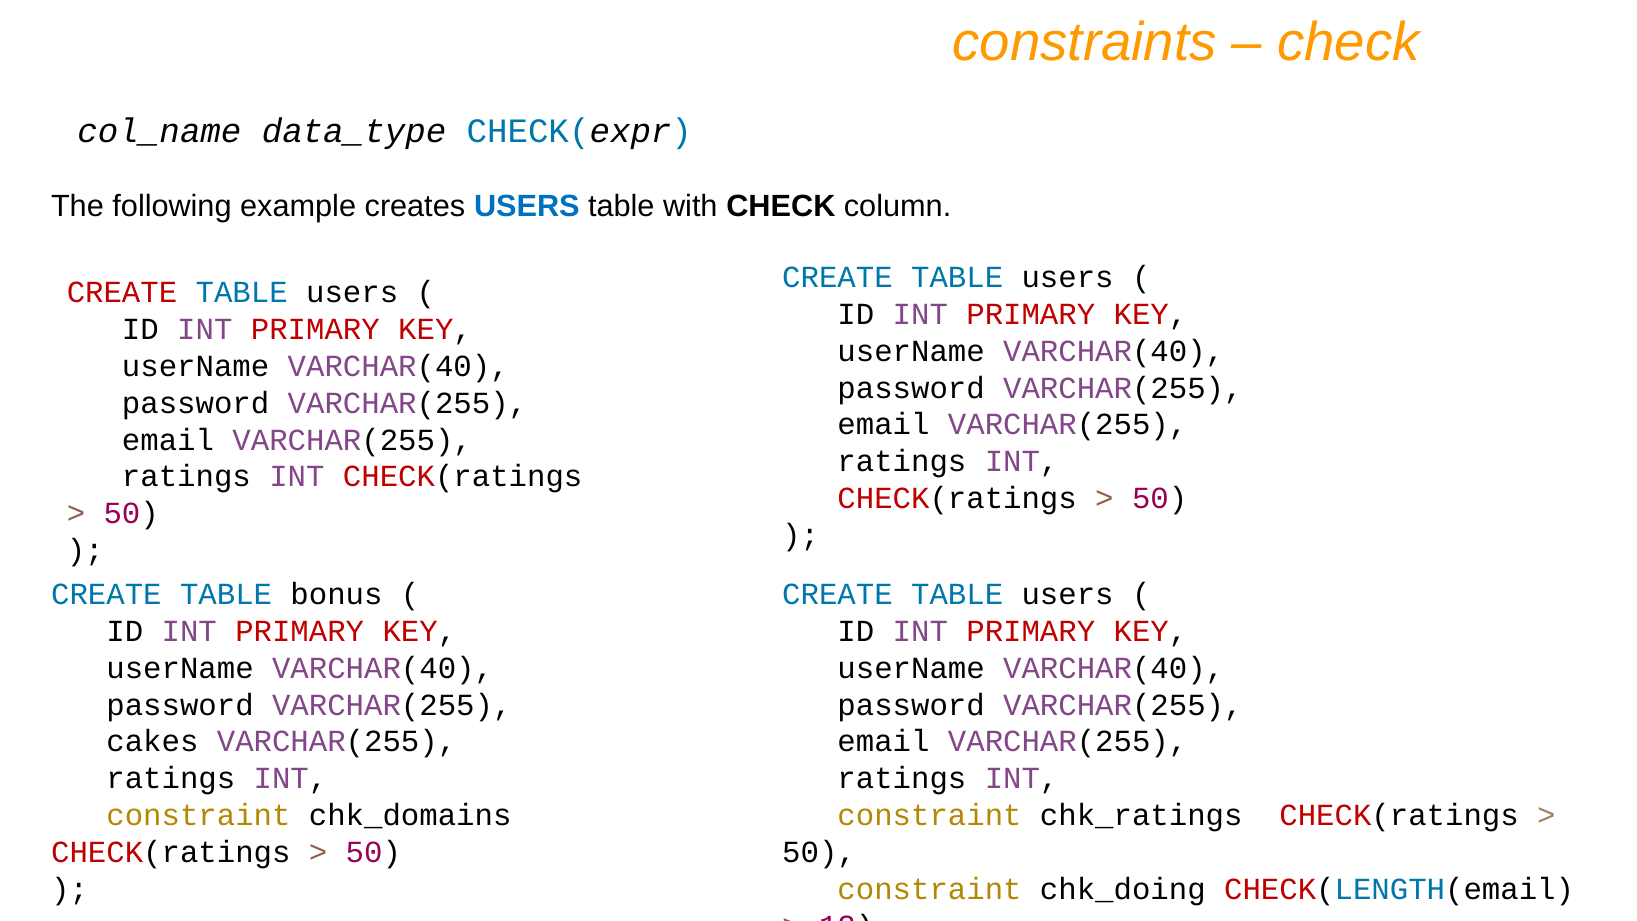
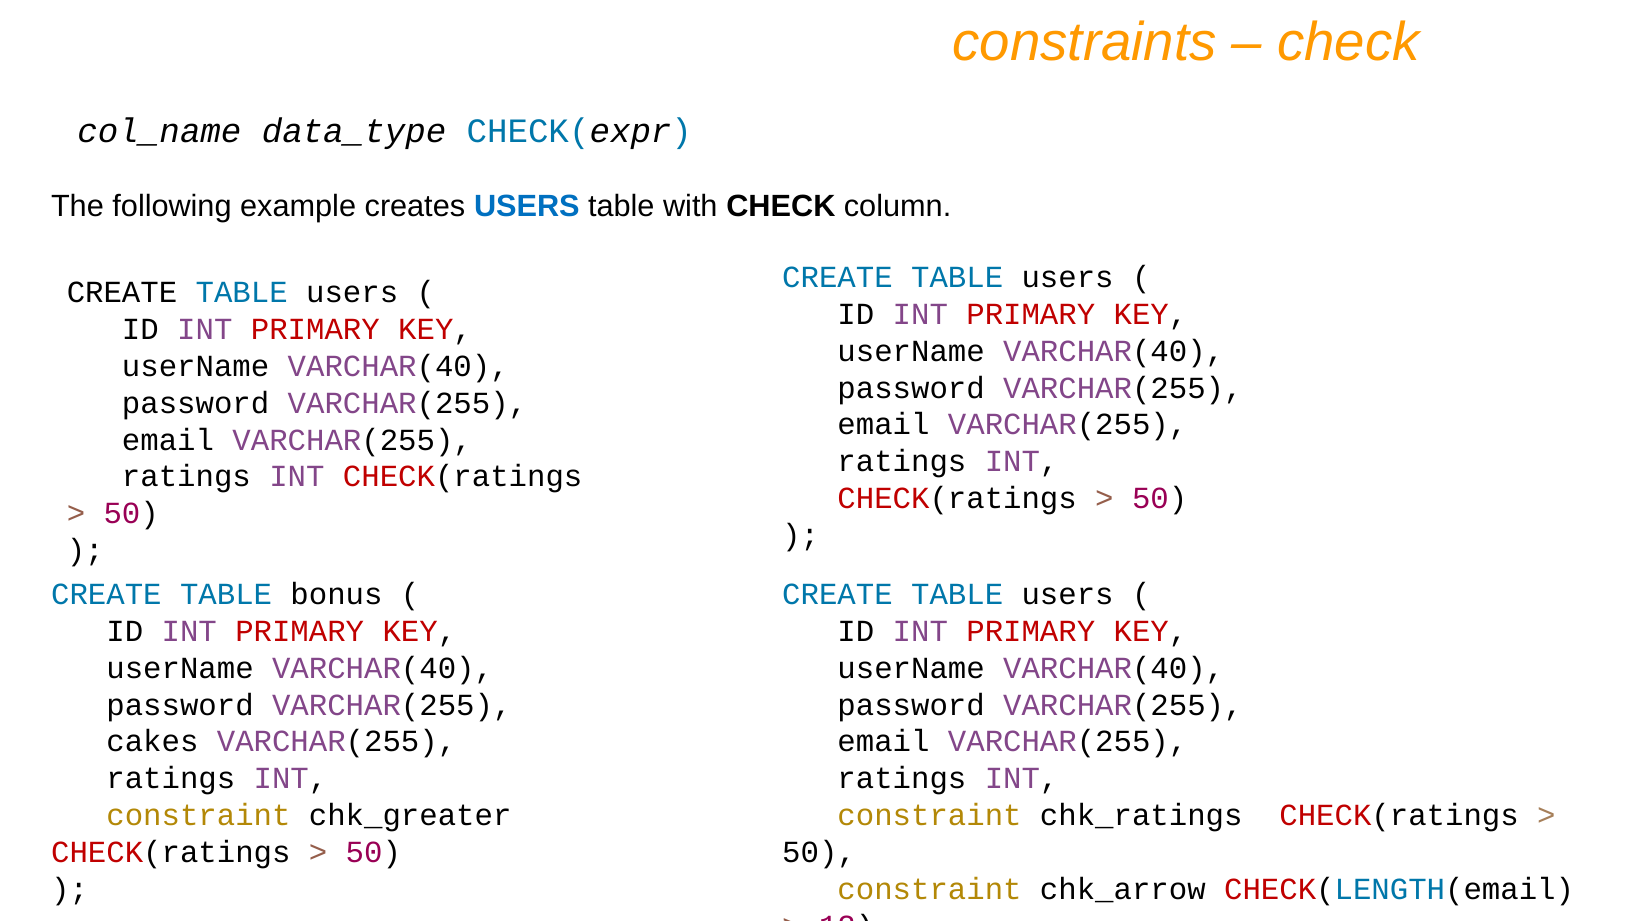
CREATE at (122, 292) colour: red -> black
chk_domains: chk_domains -> chk_greater
chk_doing: chk_doing -> chk_arrow
